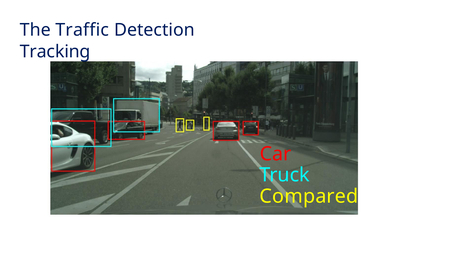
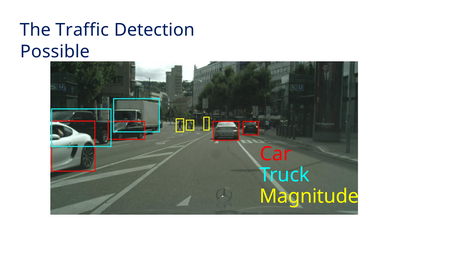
Tracking: Tracking -> Possible
Compared: Compared -> Magnitude
